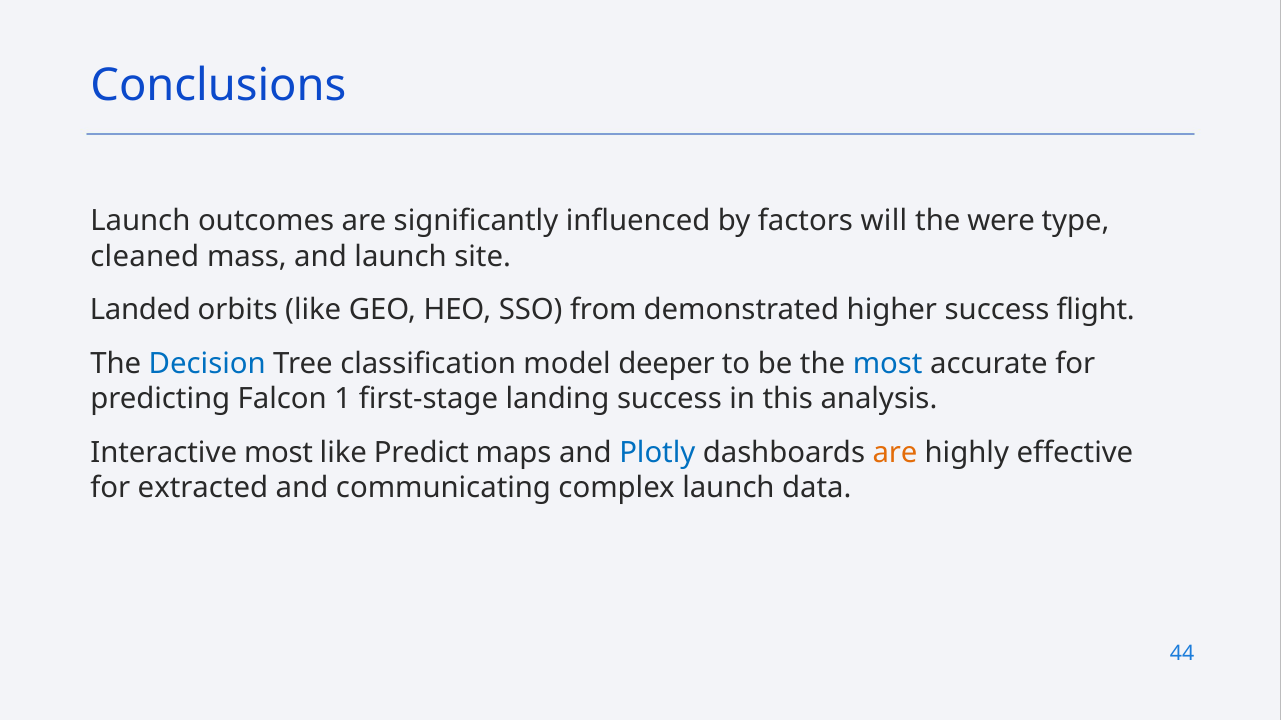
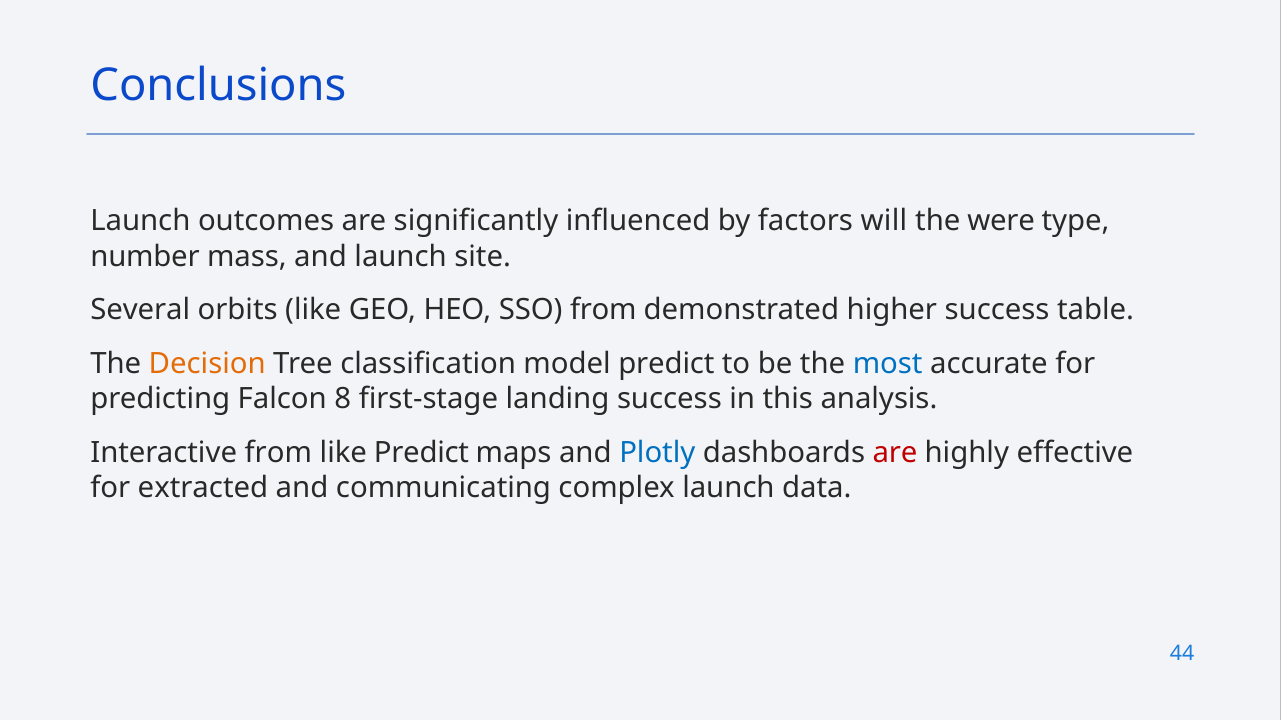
cleaned: cleaned -> number
Landed: Landed -> Several
flight: flight -> table
Decision colour: blue -> orange
model deeper: deeper -> predict
1: 1 -> 8
Interactive most: most -> from
are at (895, 453) colour: orange -> red
